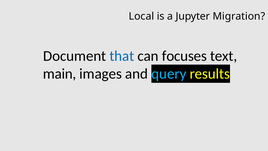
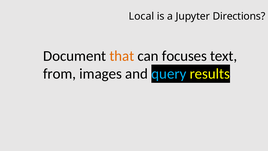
Migration: Migration -> Directions
that colour: blue -> orange
main: main -> from
